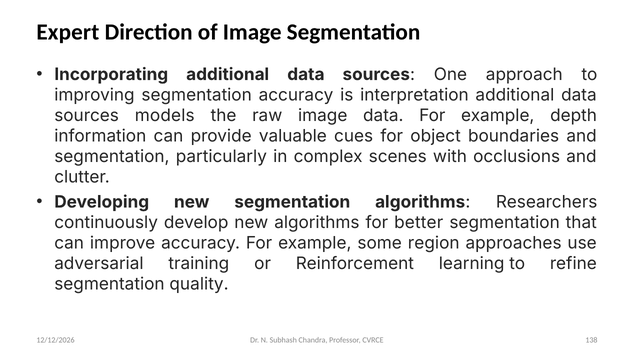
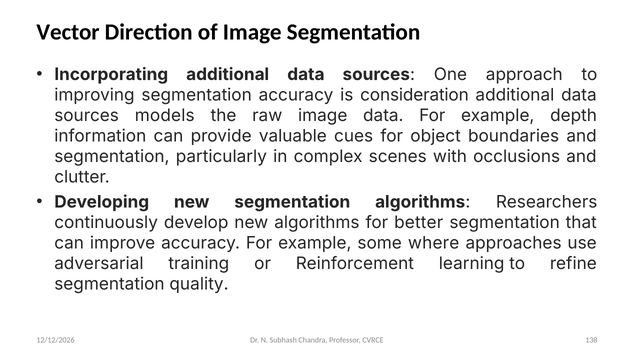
Expert: Expert -> Vector
interpretation: interpretation -> consideration
region: region -> where
